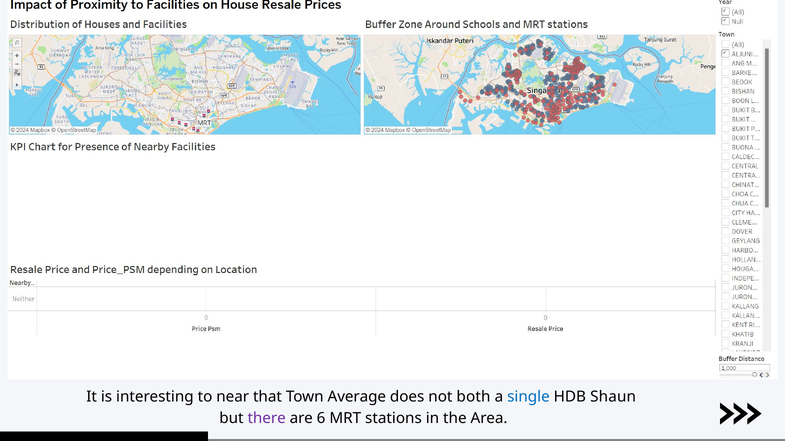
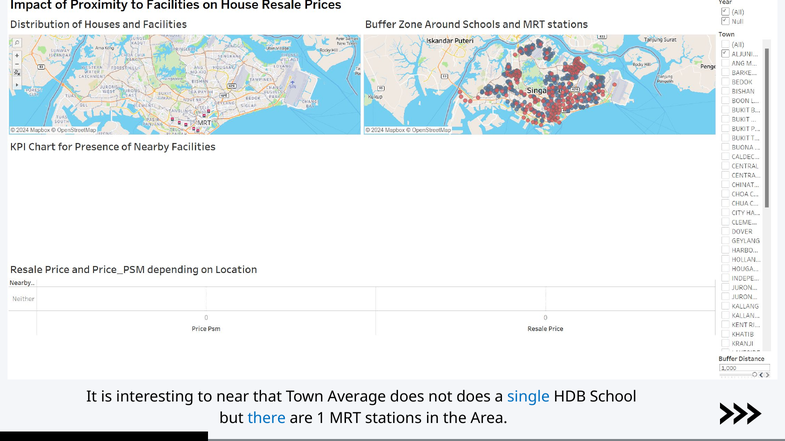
not both: both -> does
Shaun: Shaun -> School
there colour: purple -> blue
6: 6 -> 1
